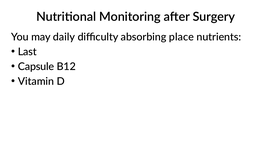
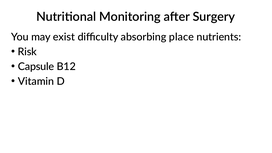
daily: daily -> exist
Last: Last -> Risk
